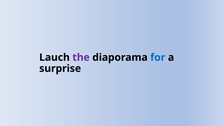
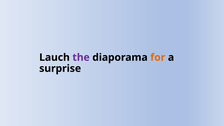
for colour: blue -> orange
